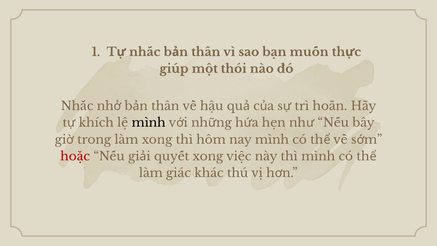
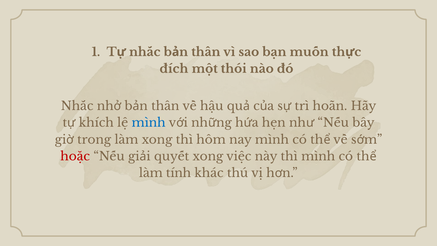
giúp: giúp -> đích
mình at (149, 123) colour: black -> blue
giác: giác -> tính
